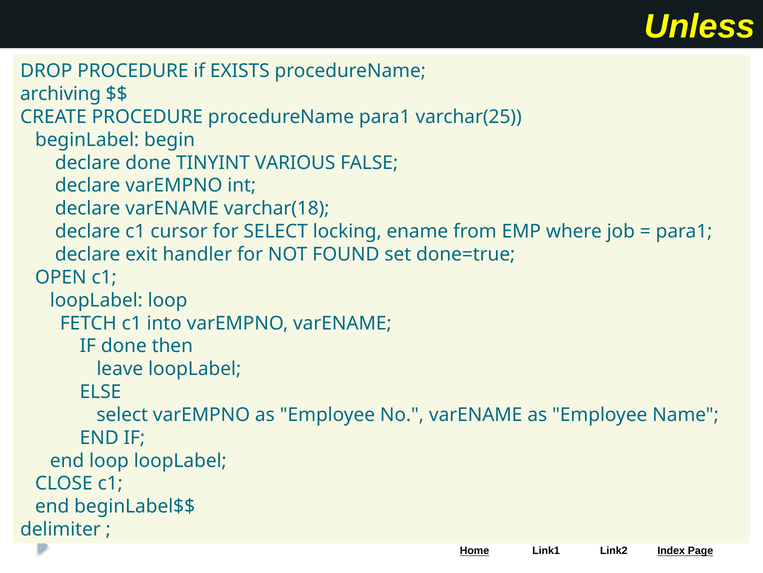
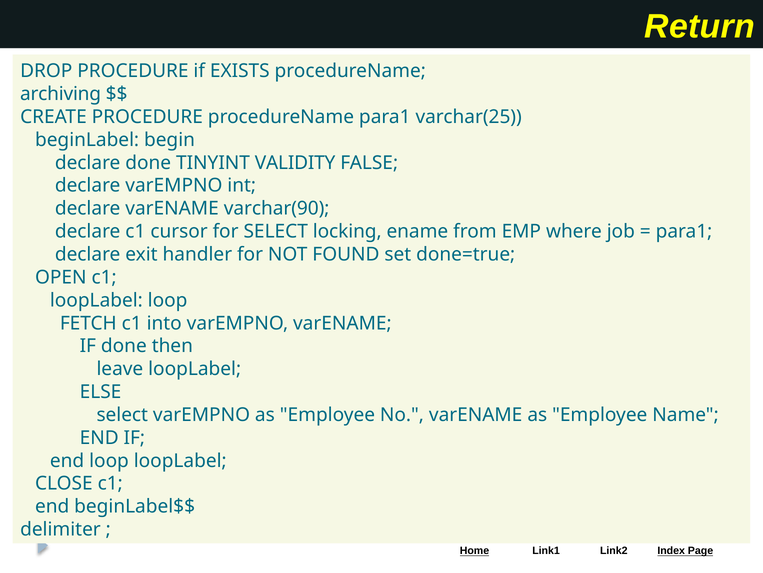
Unless: Unless -> Return
VARIOUS: VARIOUS -> VALIDITY
varchar(18: varchar(18 -> varchar(90
